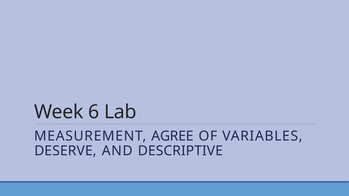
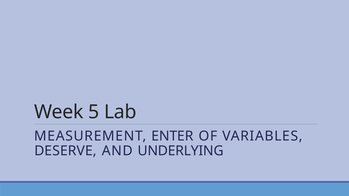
6: 6 -> 5
AGREE: AGREE -> ENTER
DESCRIPTIVE: DESCRIPTIVE -> UNDERLYING
